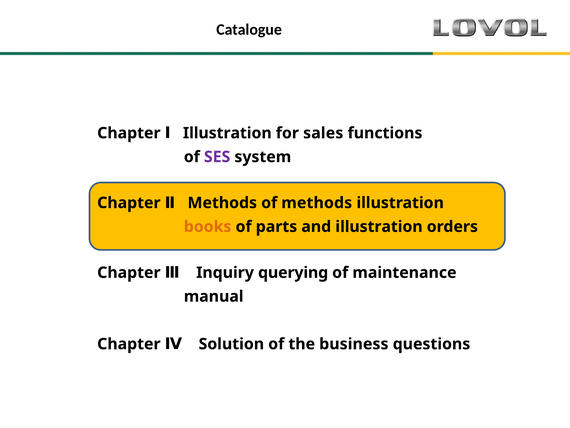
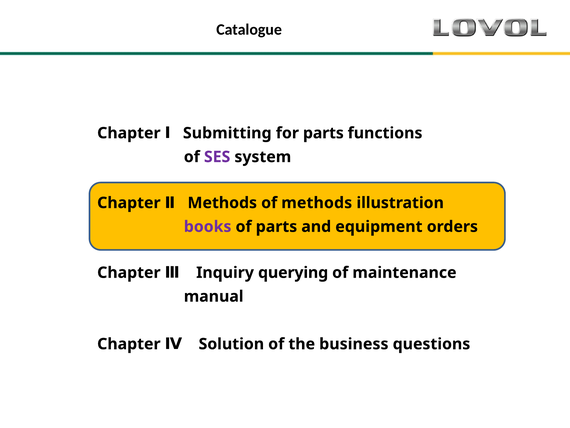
Chapter Illustration: Illustration -> Submitting
for sales: sales -> parts
books colour: orange -> purple
and illustration: illustration -> equipment
